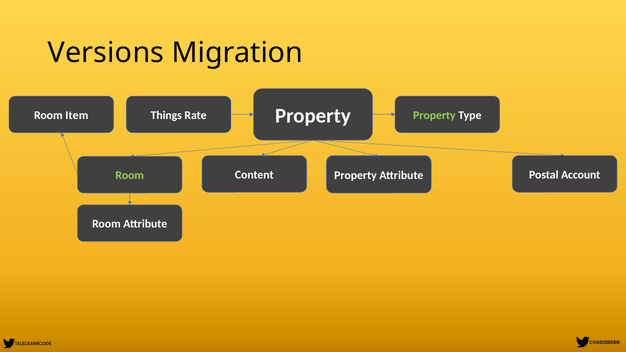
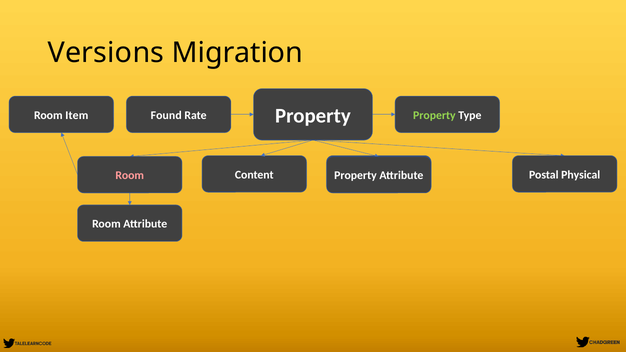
Things: Things -> Found
Account: Account -> Physical
Room at (130, 176) colour: light green -> pink
